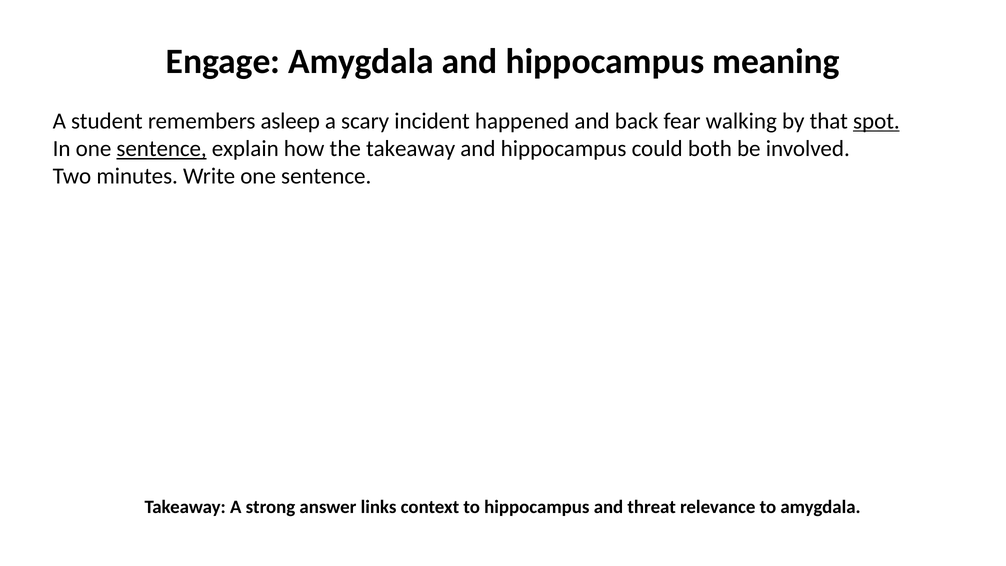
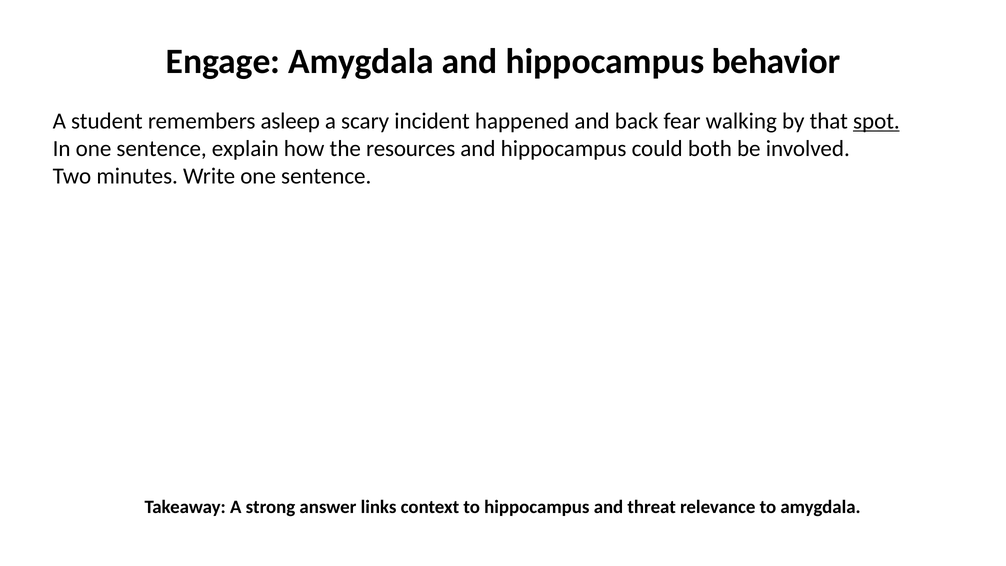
meaning: meaning -> behavior
sentence at (162, 149) underline: present -> none
the takeaway: takeaway -> resources
